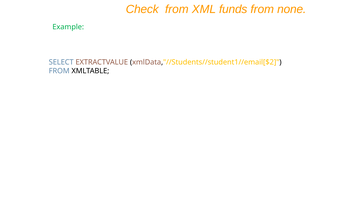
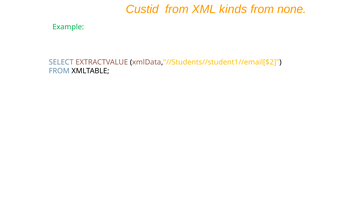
Check: Check -> Custid
funds: funds -> kinds
